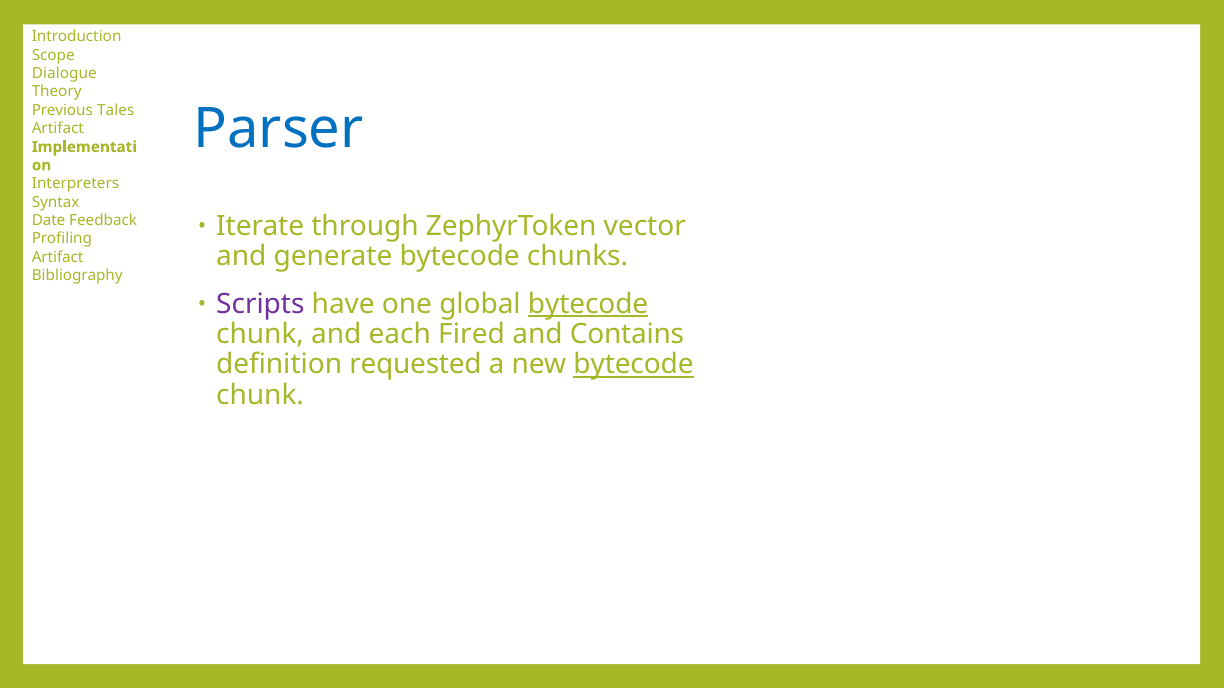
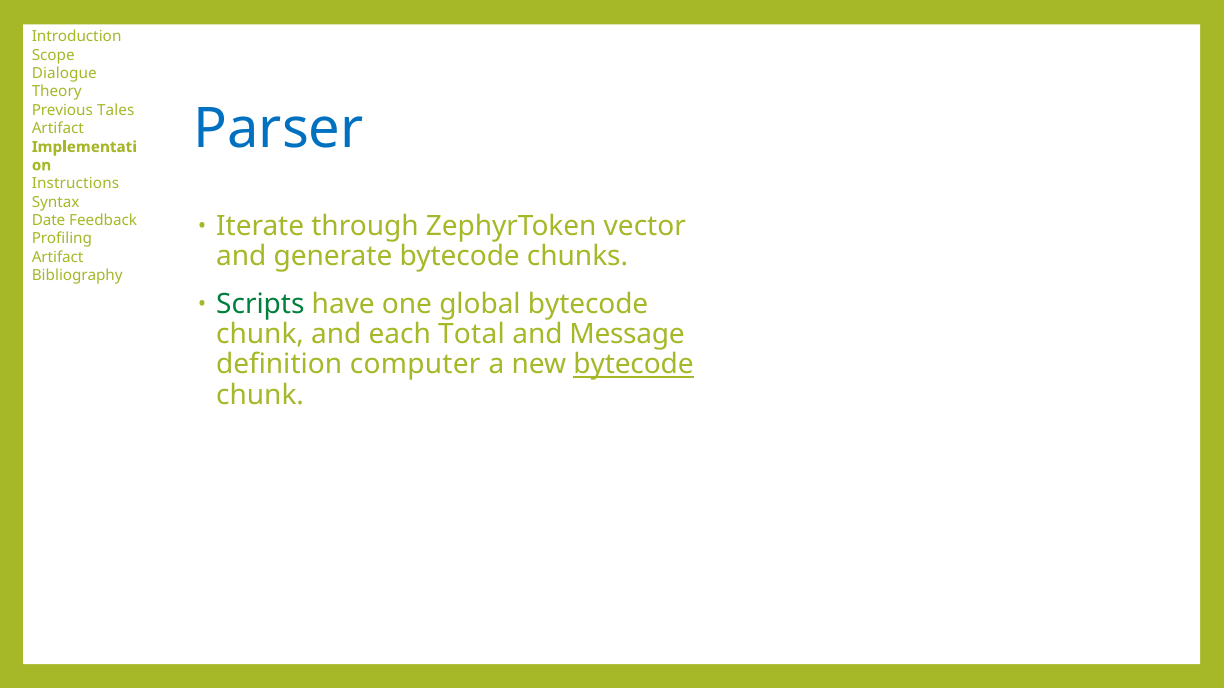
Interpreters: Interpreters -> Instructions
Scripts colour: purple -> green
bytecode at (588, 304) underline: present -> none
Fired: Fired -> Total
Contains: Contains -> Message
requested: requested -> computer
